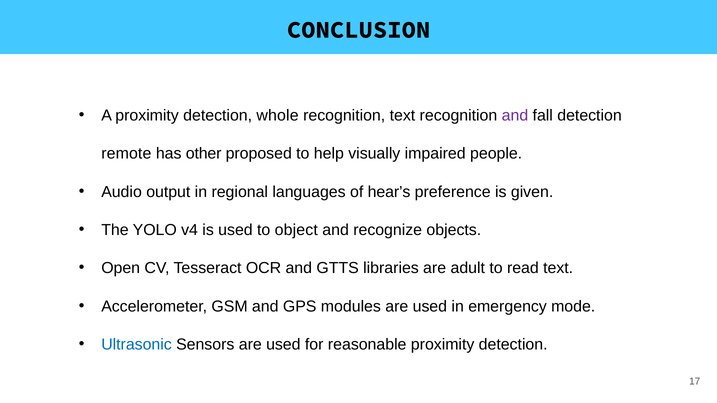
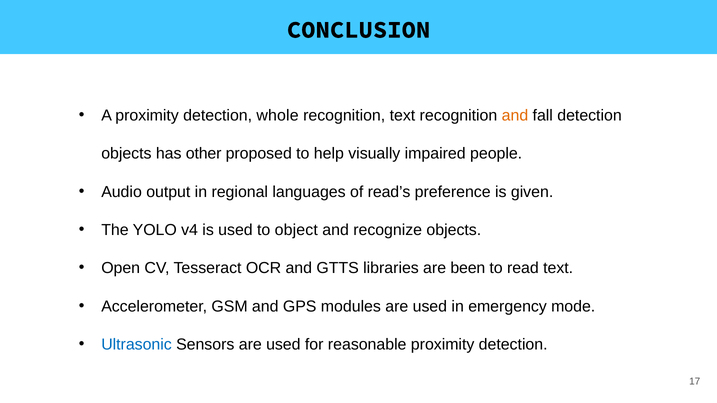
and at (515, 115) colour: purple -> orange
remote at (126, 154): remote -> objects
hear’s: hear’s -> read’s
adult: adult -> been
